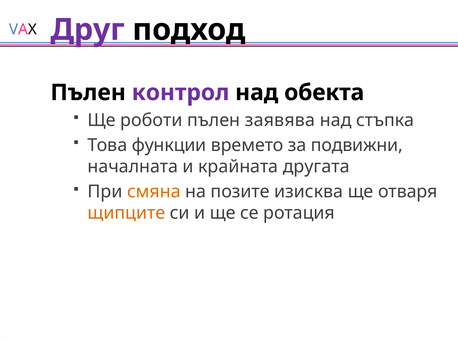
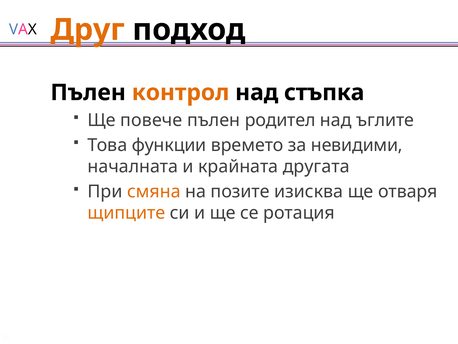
Друг colour: purple -> orange
контрол colour: purple -> orange
обекта: обекта -> стъпка
роботи: роботи -> повече
заявява: заявява -> родител
стъпка: стъпка -> ъглите
подвижни: подвижни -> невидими
